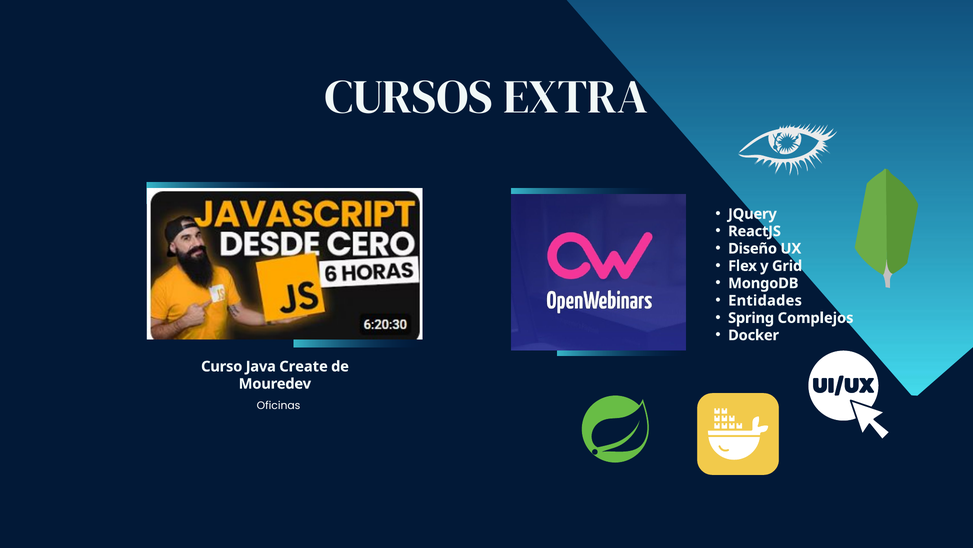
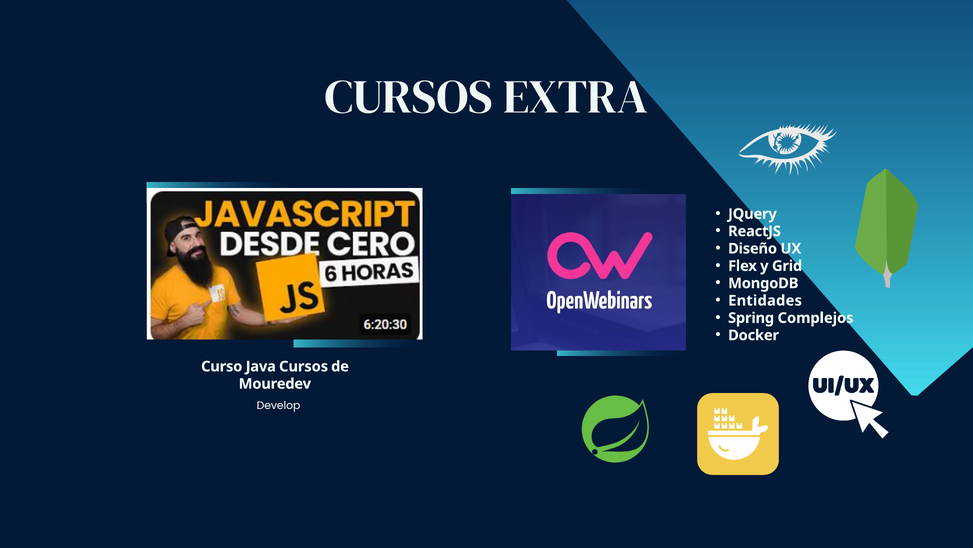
Java Create: Create -> Cursos
Oficinas: Oficinas -> Develop
